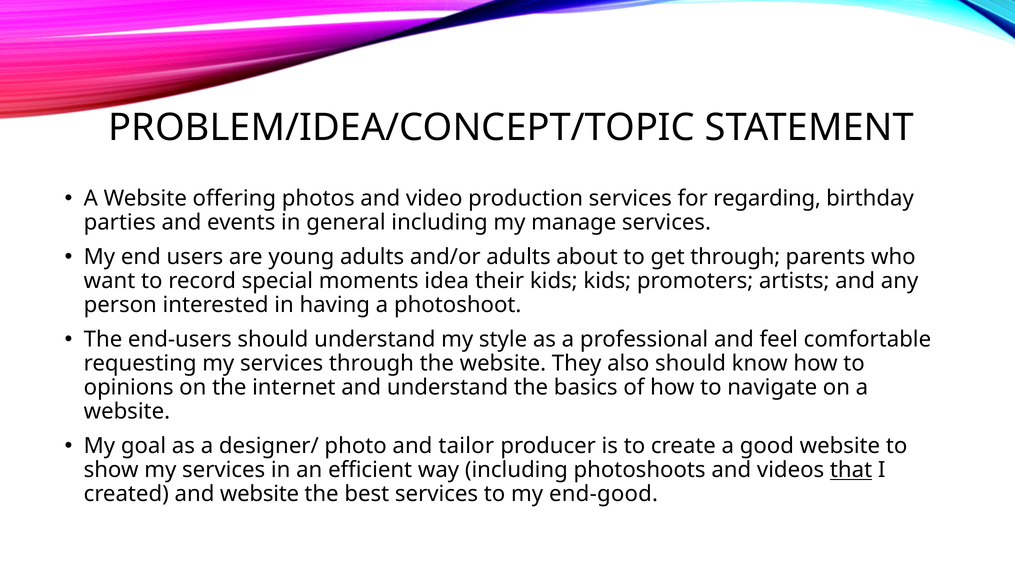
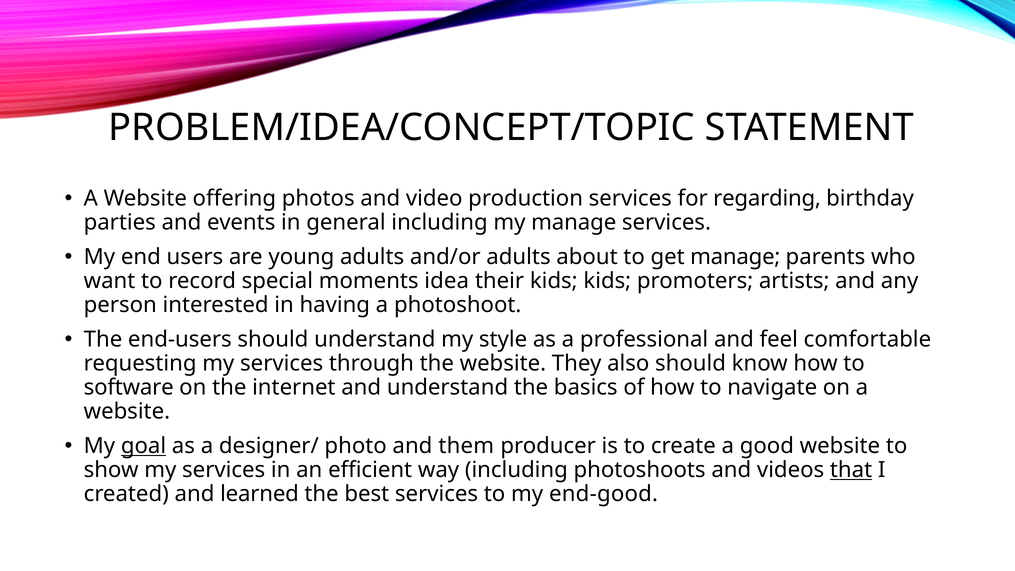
get through: through -> manage
opinions: opinions -> software
goal underline: none -> present
tailor: tailor -> them
and website: website -> learned
